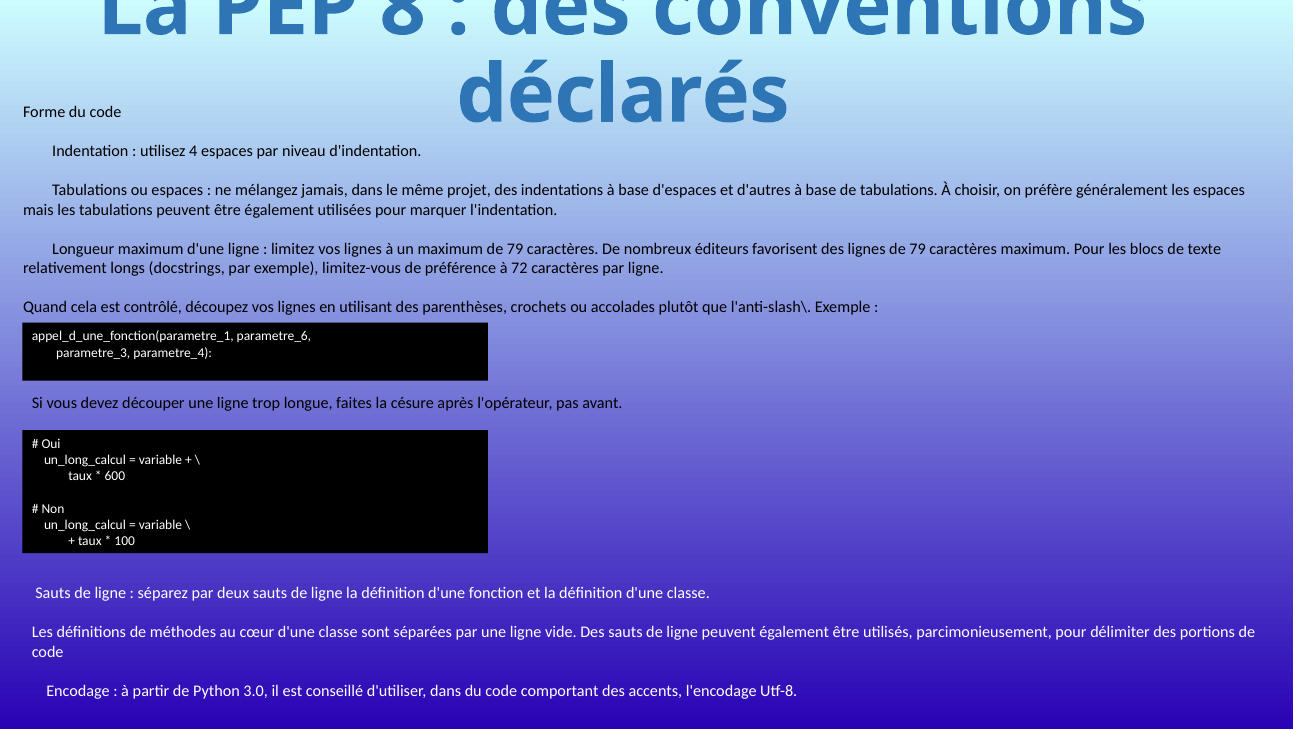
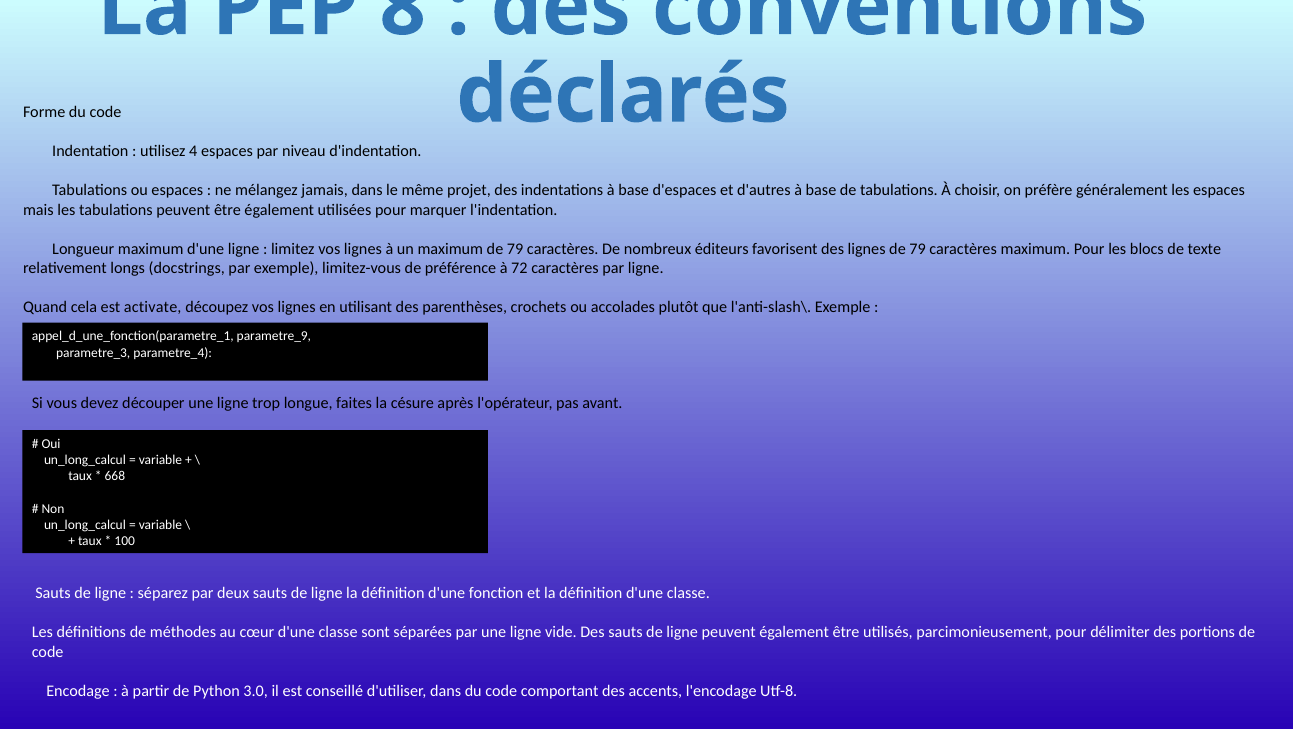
contrôlé: contrôlé -> activate
parametre_6: parametre_6 -> parametre_9
600: 600 -> 668
